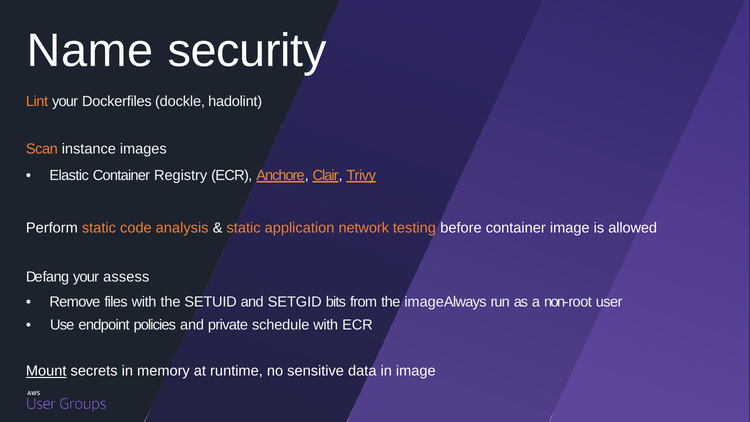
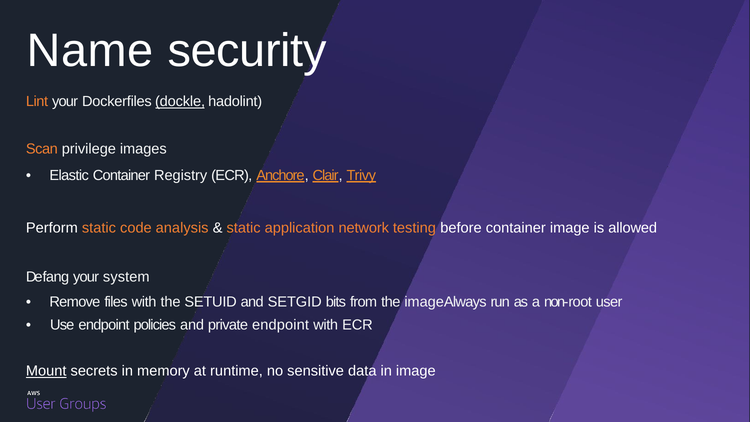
dockle underline: none -> present
instance: instance -> privilege
assess: assess -> system
private schedule: schedule -> endpoint
